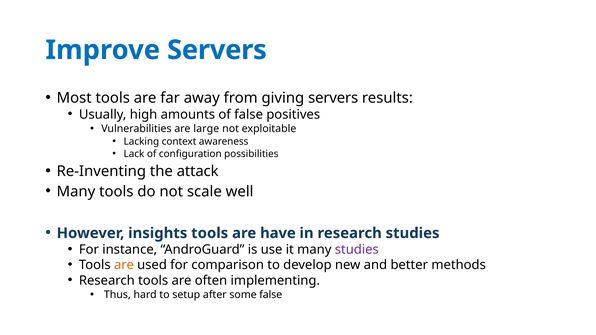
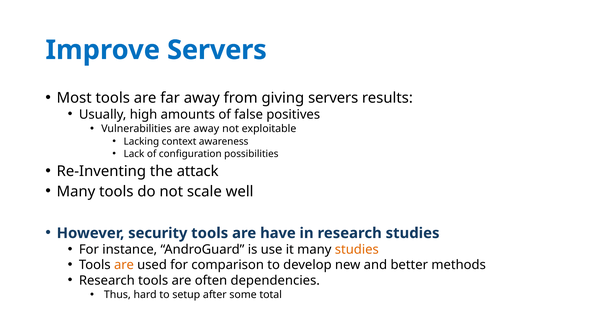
are large: large -> away
insights: insights -> security
studies at (357, 250) colour: purple -> orange
implementing: implementing -> dependencies
some false: false -> total
